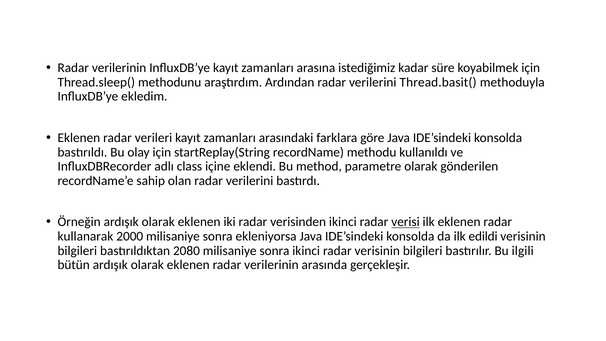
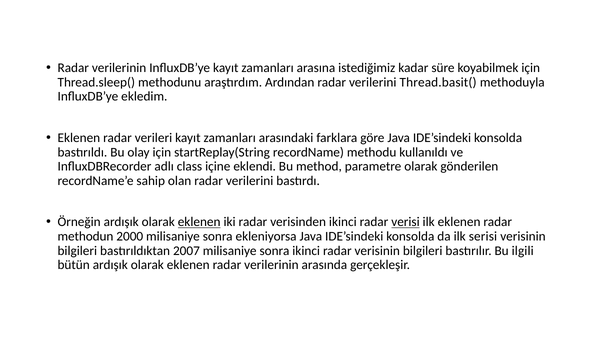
eklenen at (199, 222) underline: none -> present
kullanarak: kullanarak -> methodun
edildi: edildi -> serisi
2080: 2080 -> 2007
